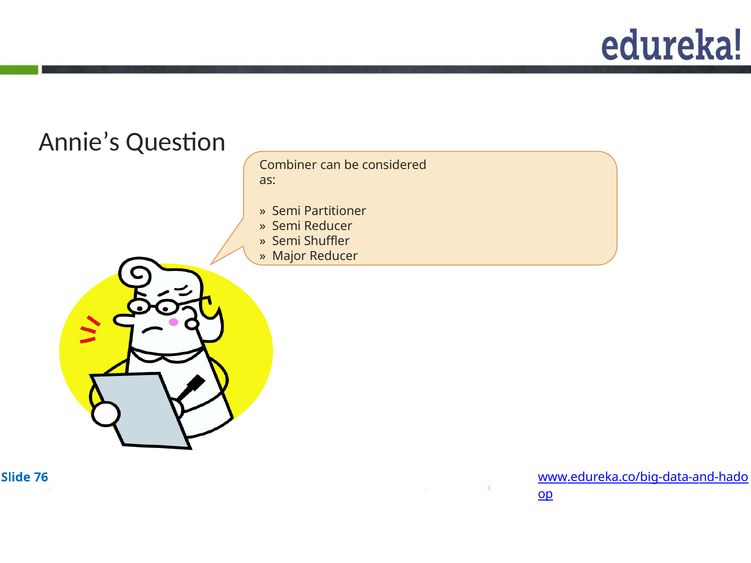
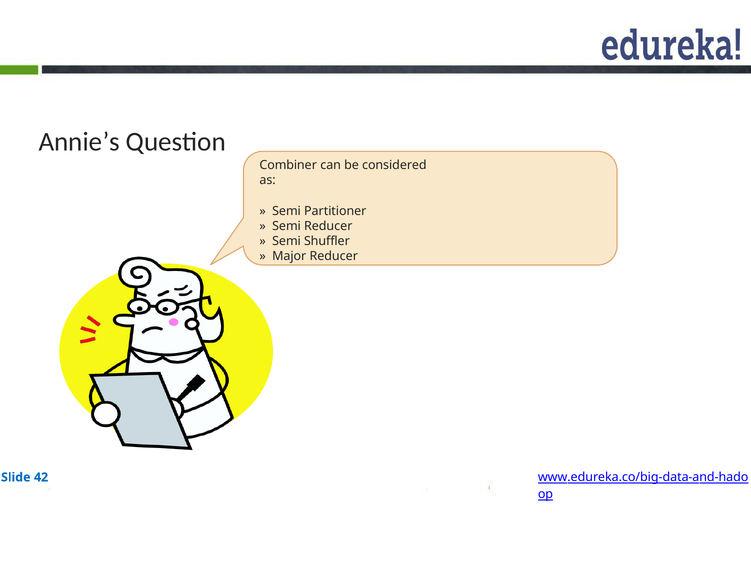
76: 76 -> 42
